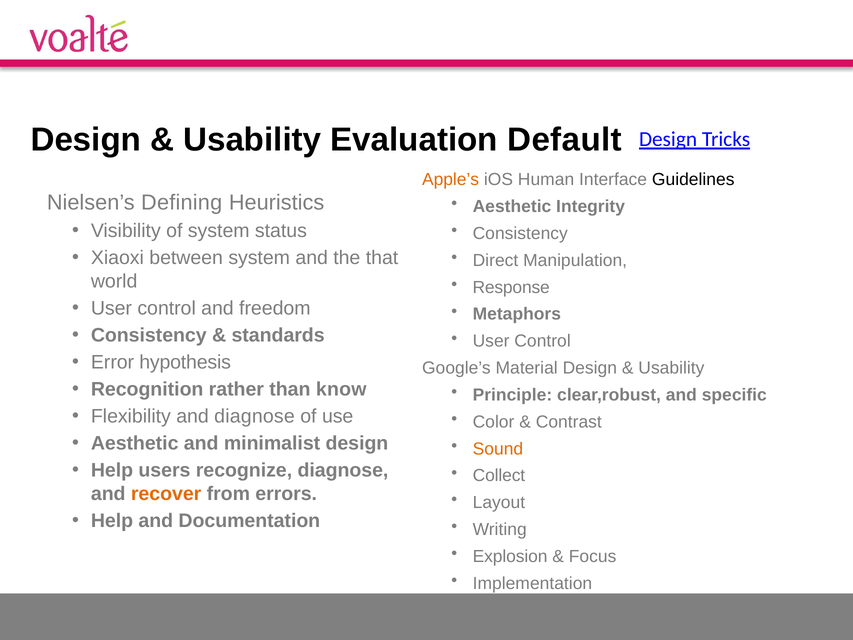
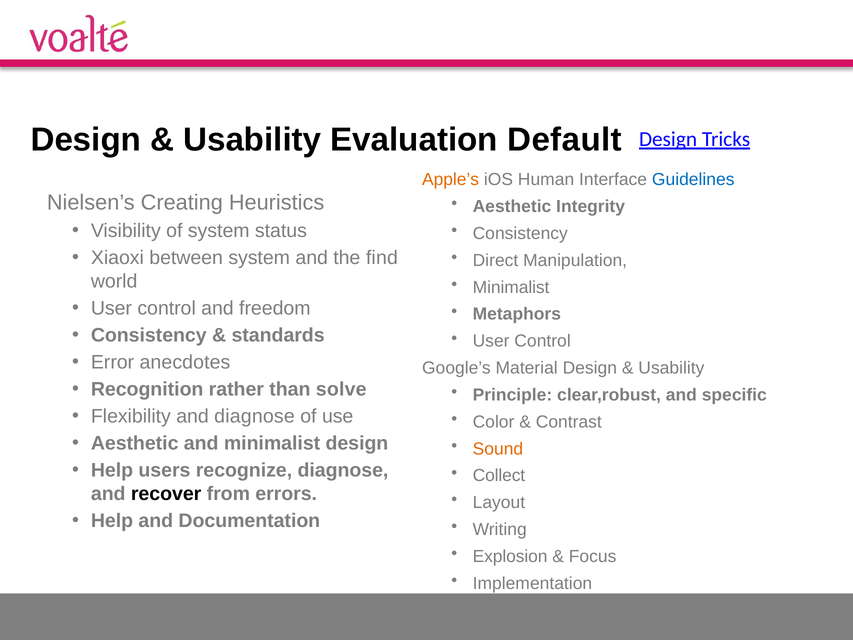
Guidelines colour: black -> blue
Defining: Defining -> Creating
that: that -> find
Response at (511, 287): Response -> Minimalist
hypothesis: hypothesis -> anecdotes
know: know -> solve
recover colour: orange -> black
